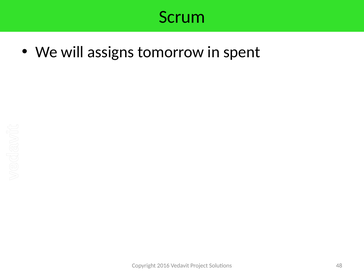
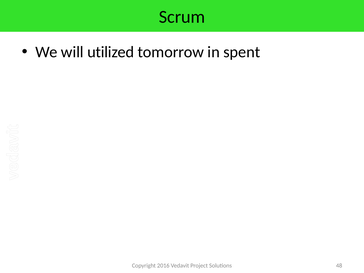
assigns: assigns -> utilized
